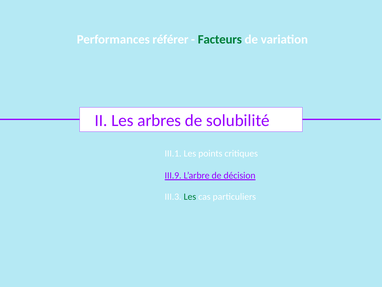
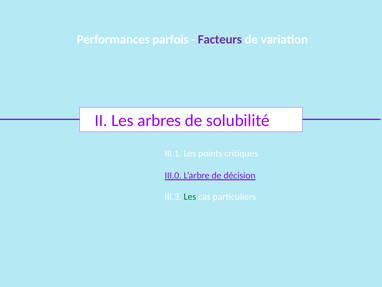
référer: référer -> parfois
Facteurs colour: green -> purple
III.9: III.9 -> III.0
